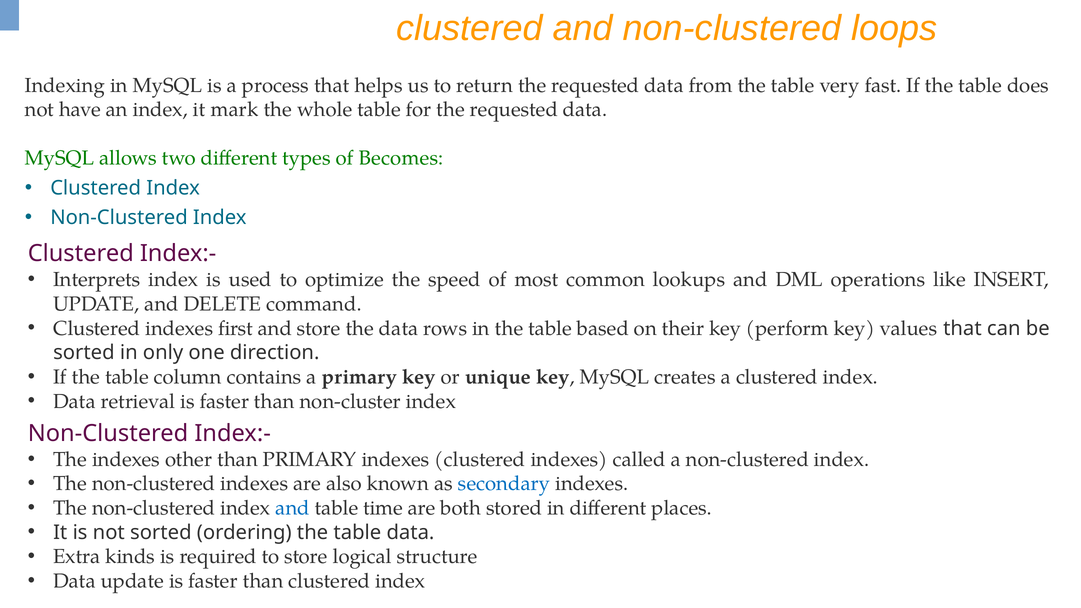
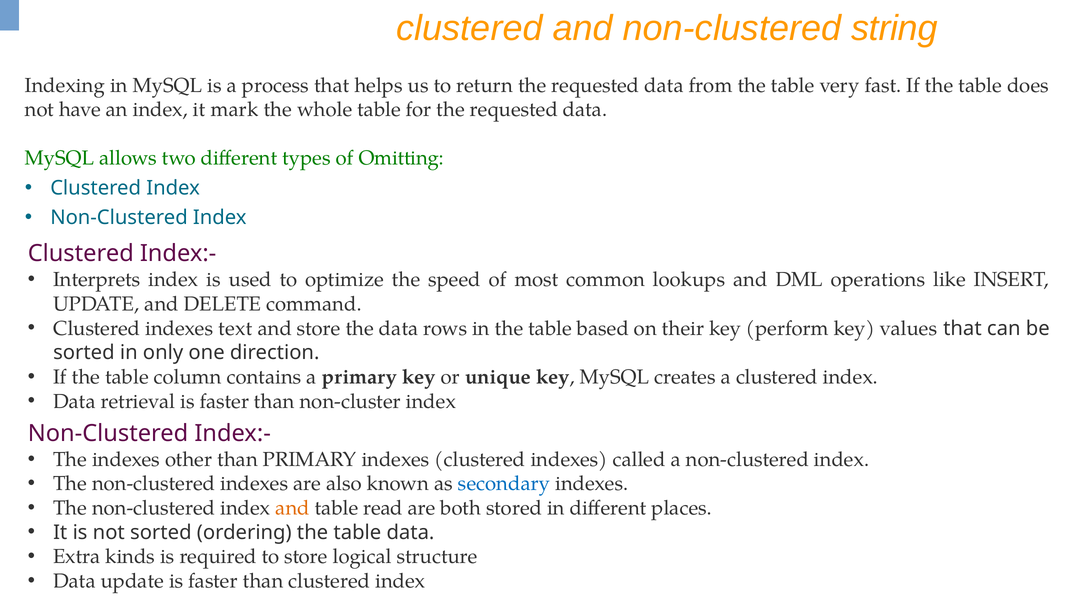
loops: loops -> string
Becomes: Becomes -> Omitting
first: first -> text
and at (293, 508) colour: blue -> orange
time: time -> read
